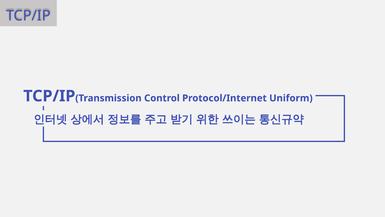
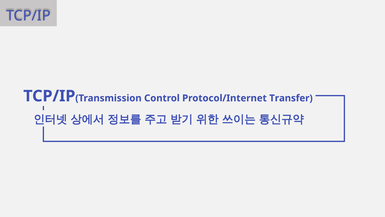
Uniform: Uniform -> Transfer
